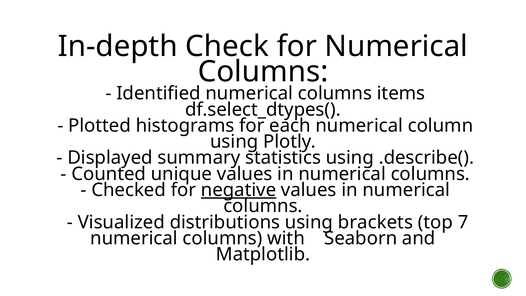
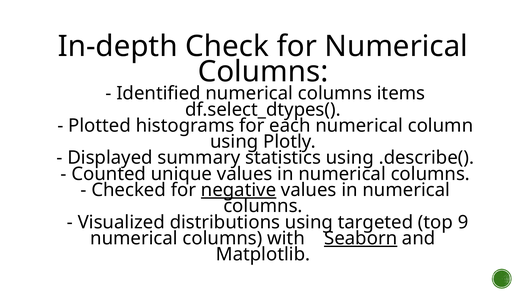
brackets: brackets -> targeted
7: 7 -> 9
Seaborn underline: none -> present
